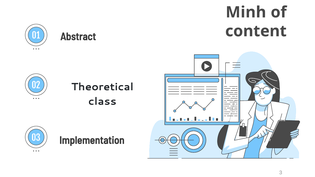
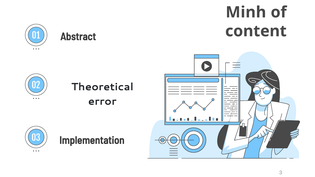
class: class -> error
